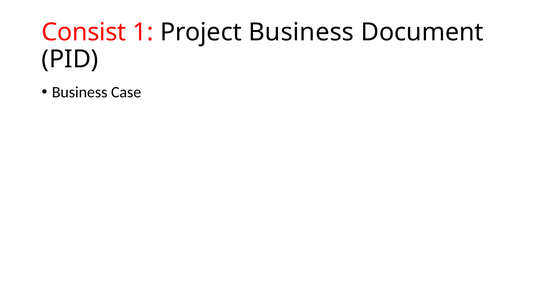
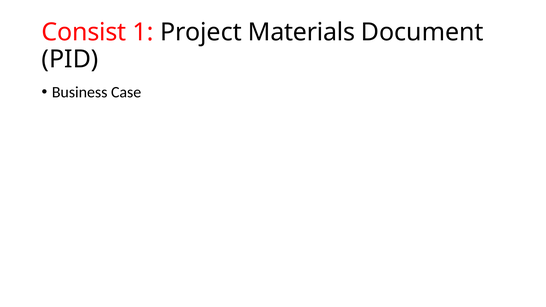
Project Business: Business -> Materials
